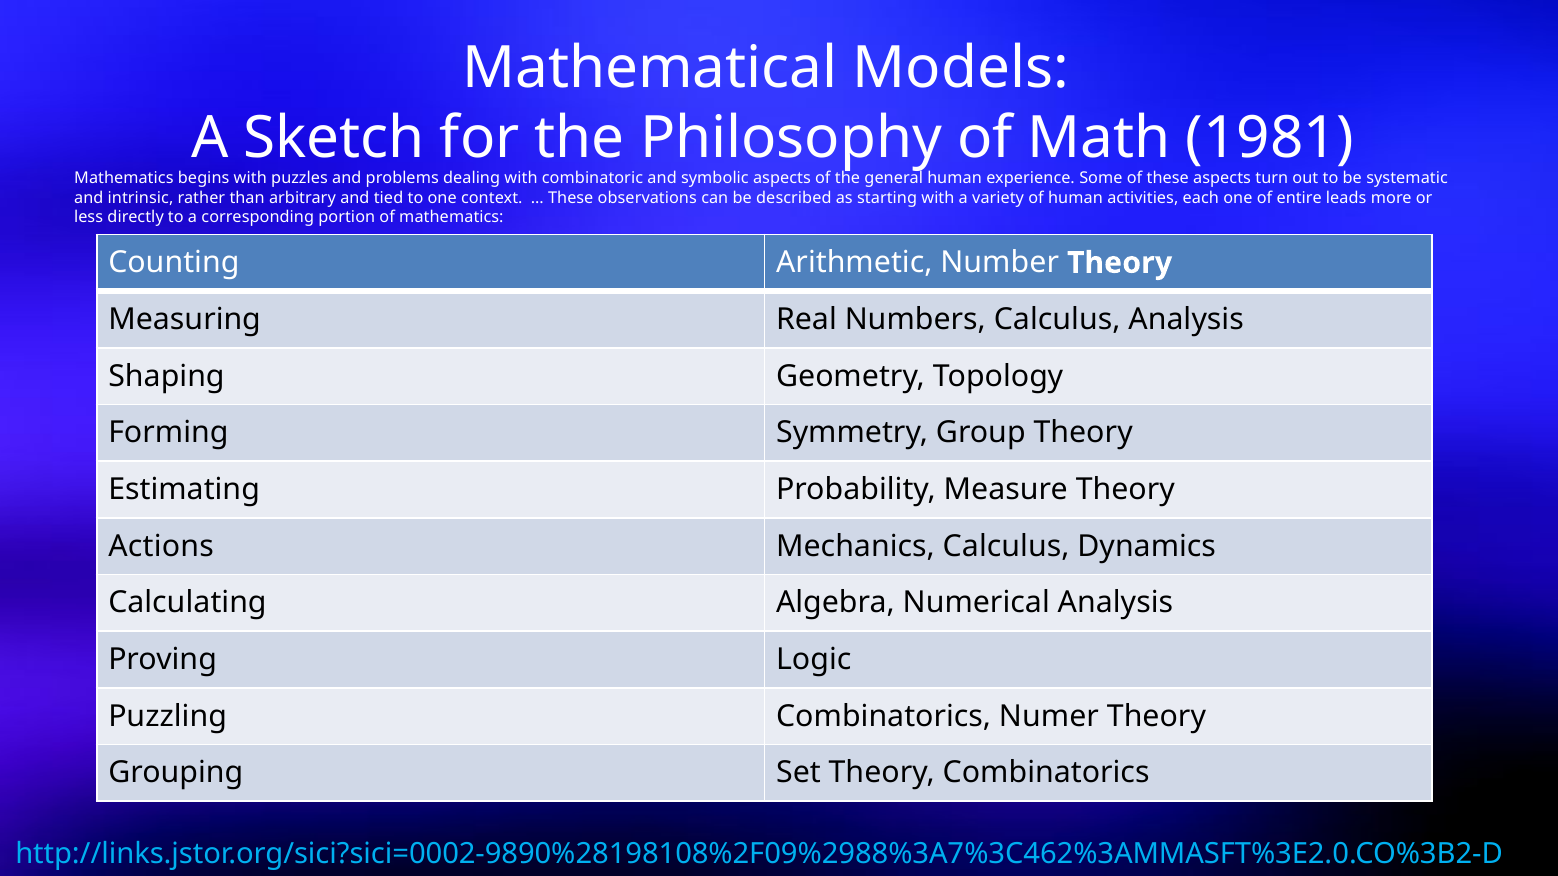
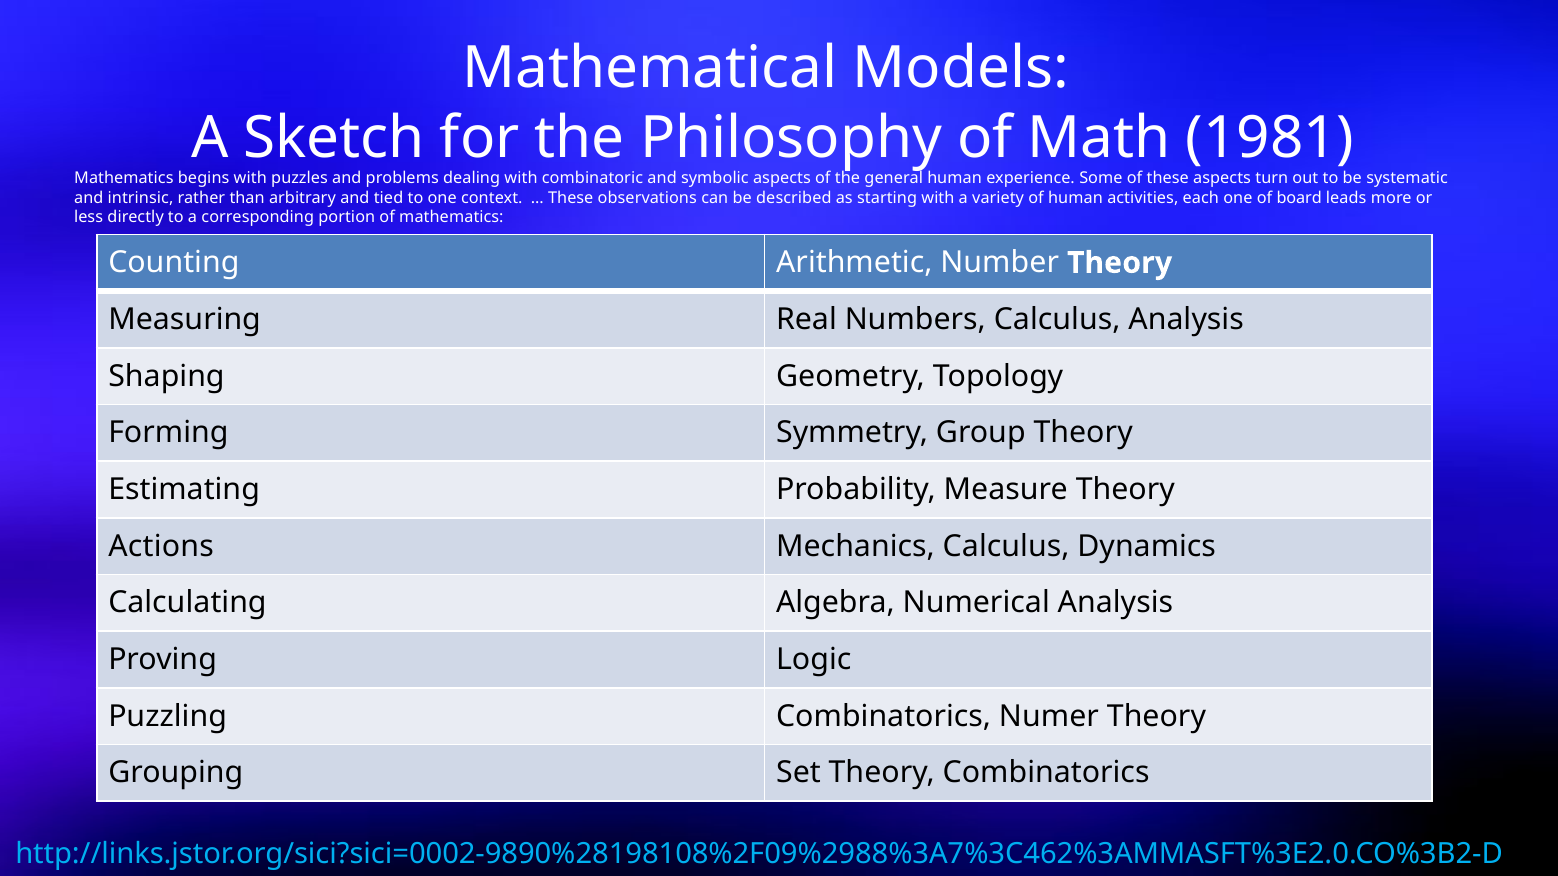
entire: entire -> board
